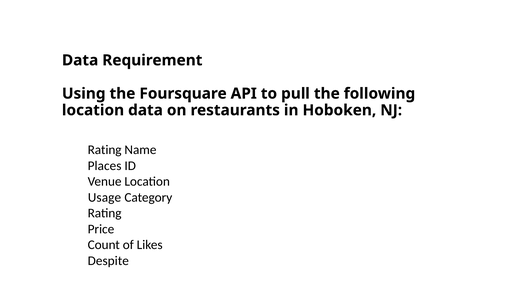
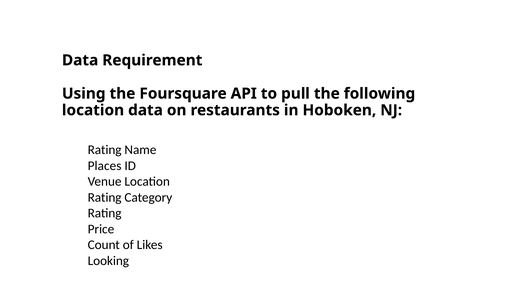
Usage at (105, 197): Usage -> Rating
Despite: Despite -> Looking
